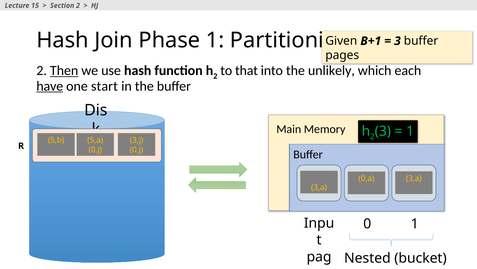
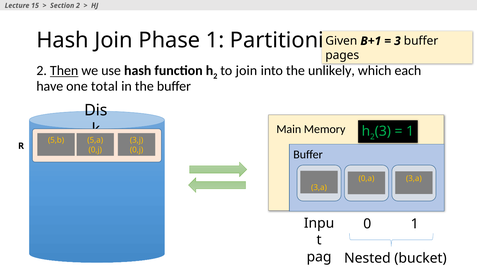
to that: that -> join
have underline: present -> none
start: start -> total
